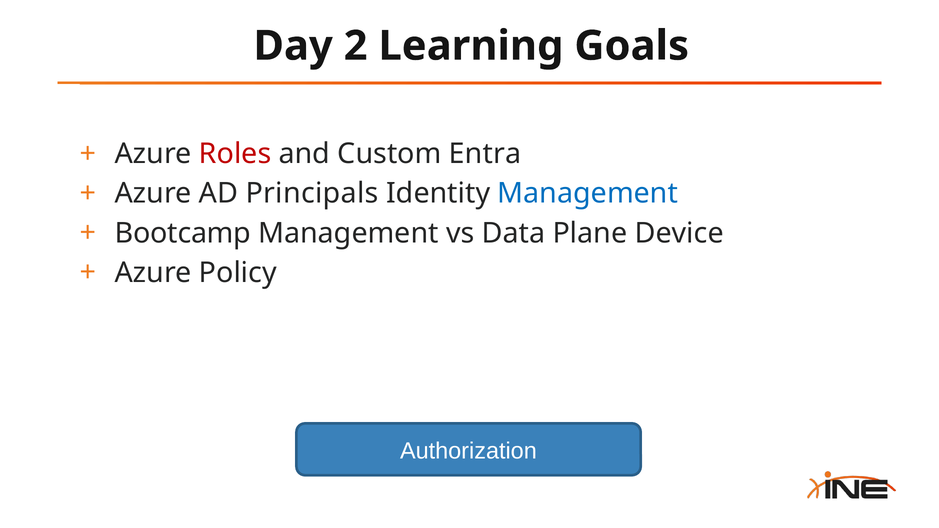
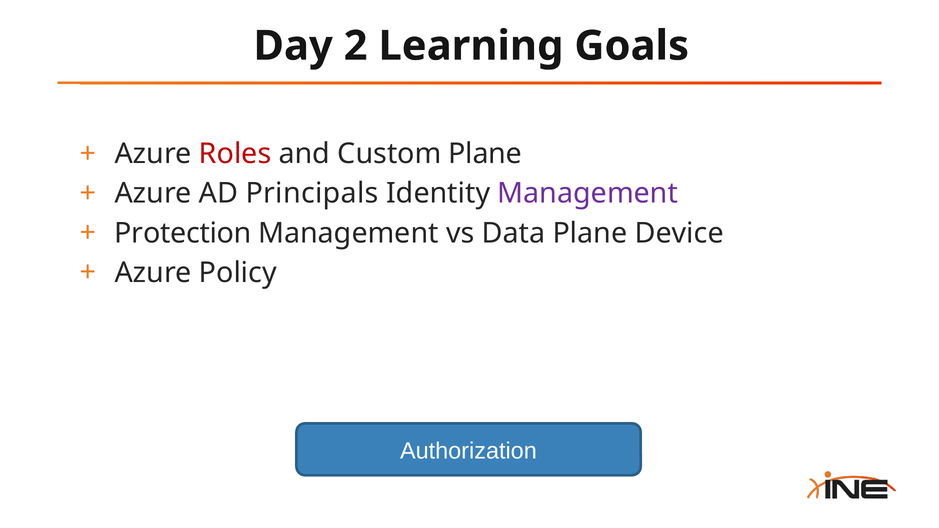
Custom Entra: Entra -> Plane
Management at (588, 194) colour: blue -> purple
Bootcamp: Bootcamp -> Protection
